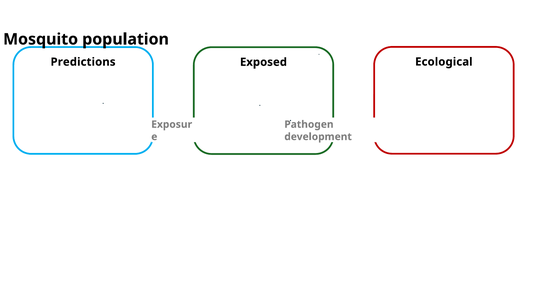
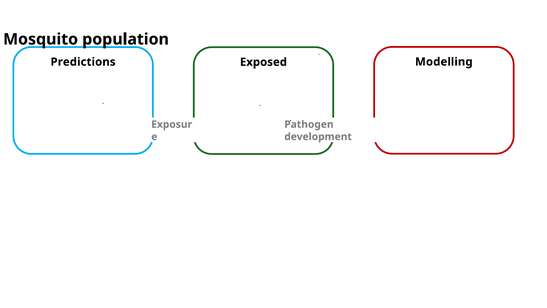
Ecological: Ecological -> Modelling
